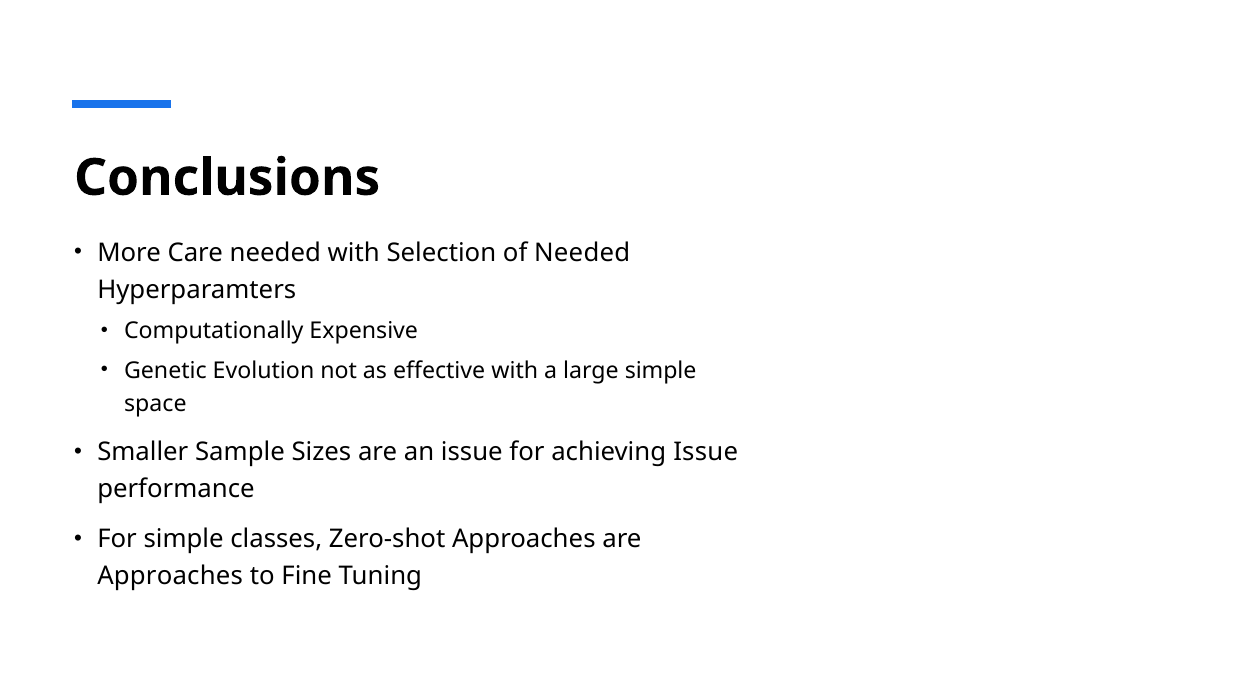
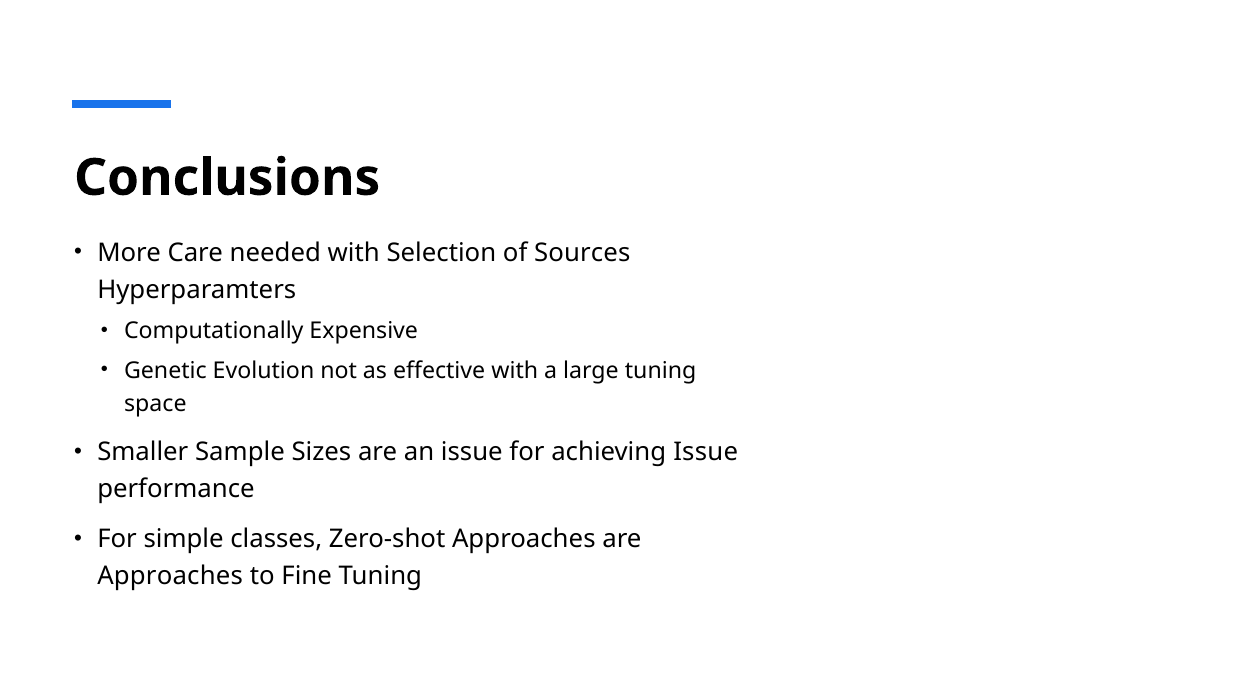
of Needed: Needed -> Sources
large simple: simple -> tuning
